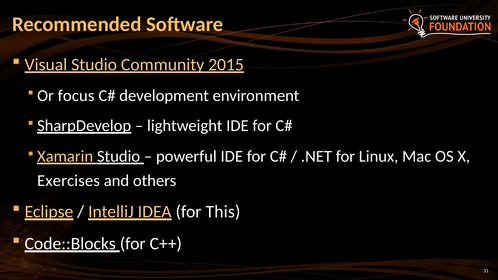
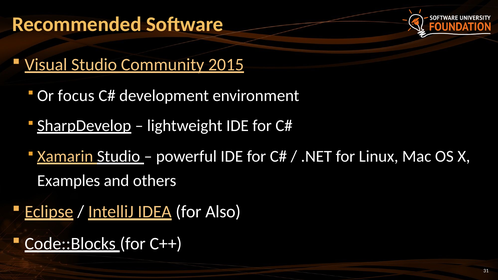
Exercises: Exercises -> Examples
This: This -> Also
